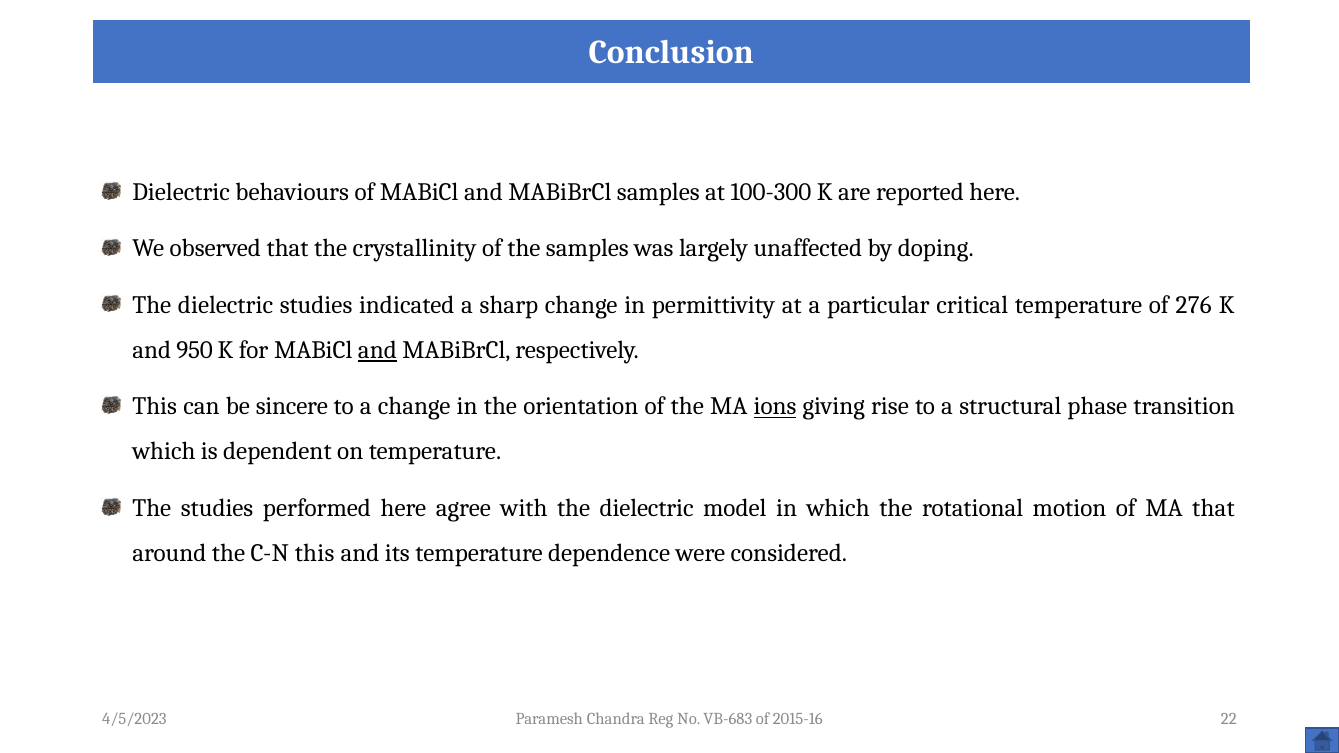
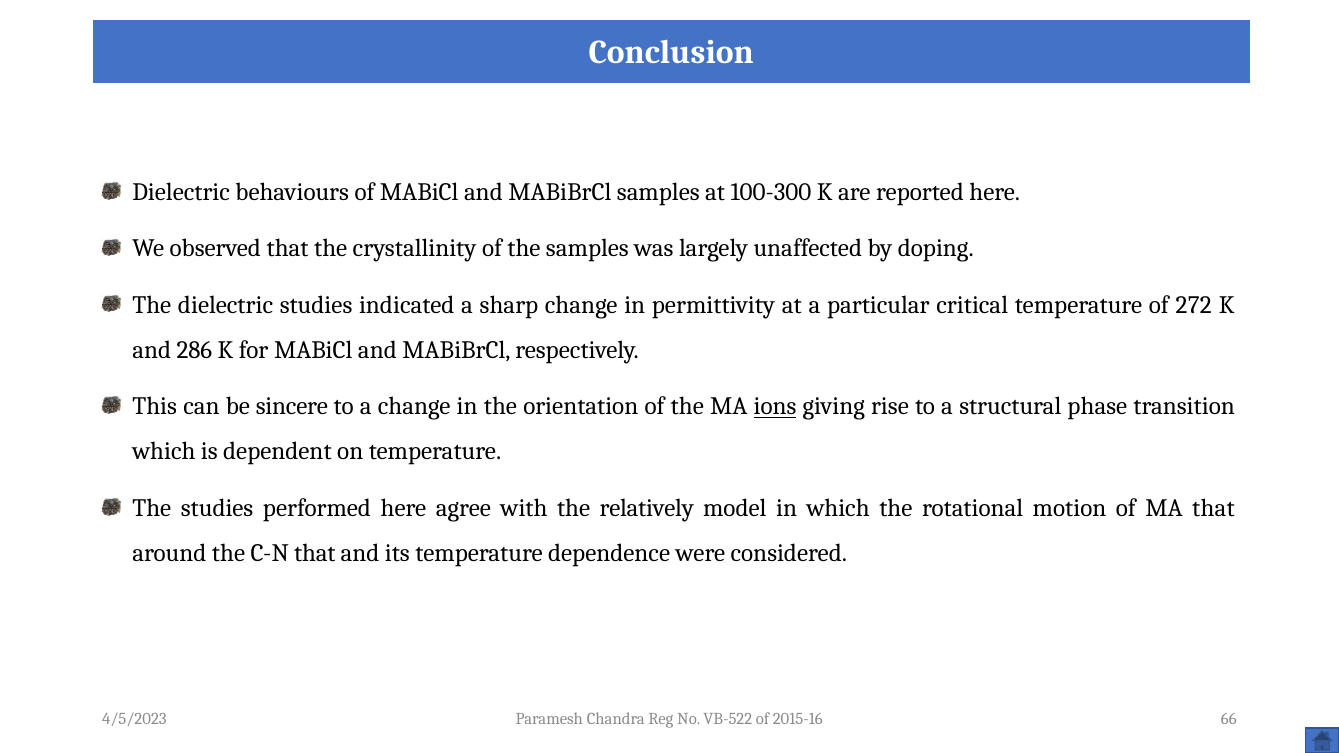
276: 276 -> 272
950: 950 -> 286
and at (377, 350) underline: present -> none
with the dielectric: dielectric -> relatively
C-N this: this -> that
VB-683: VB-683 -> VB-522
22: 22 -> 66
